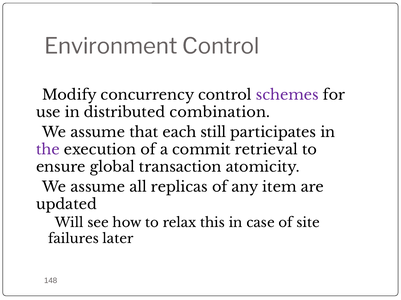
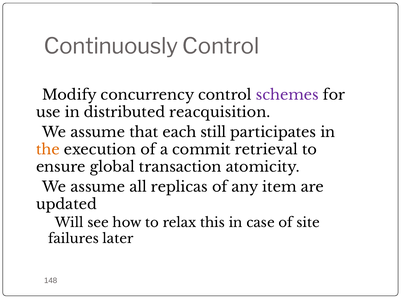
Environment: Environment -> Continuously
combination: combination -> reacquisition
the colour: purple -> orange
